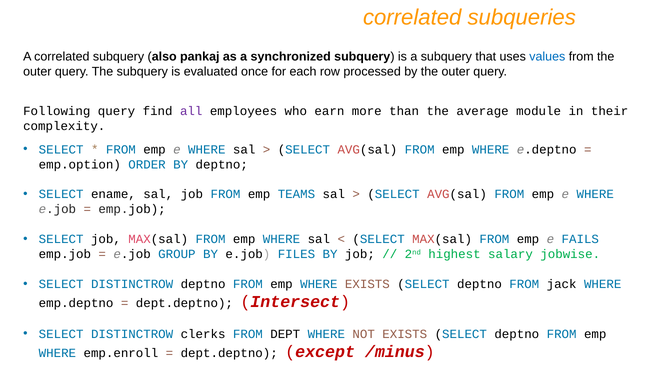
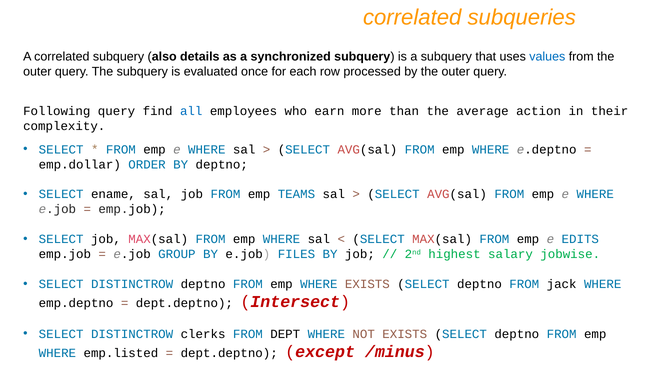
pankaj: pankaj -> details
all colour: purple -> blue
module: module -> action
emp.option: emp.option -> emp.dollar
FAILS: FAILS -> EDITS
emp.enroll: emp.enroll -> emp.listed
